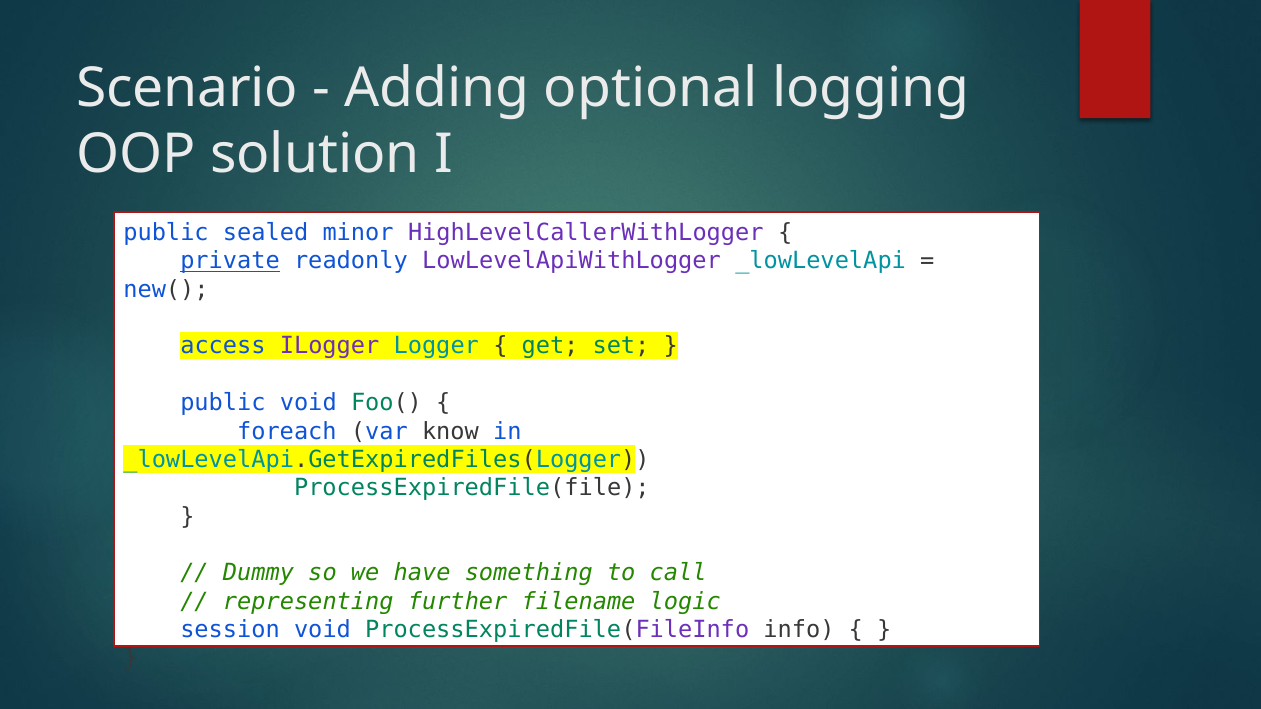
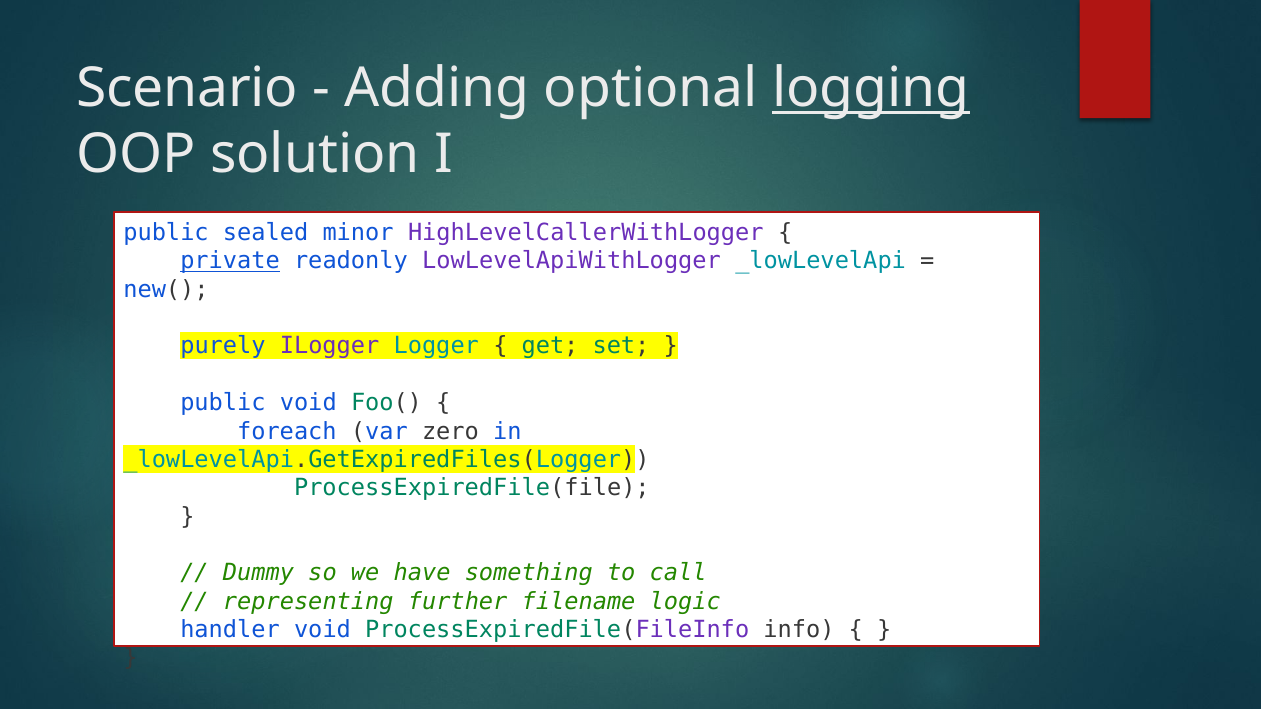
logging underline: none -> present
access: access -> purely
know: know -> zero
session: session -> handler
